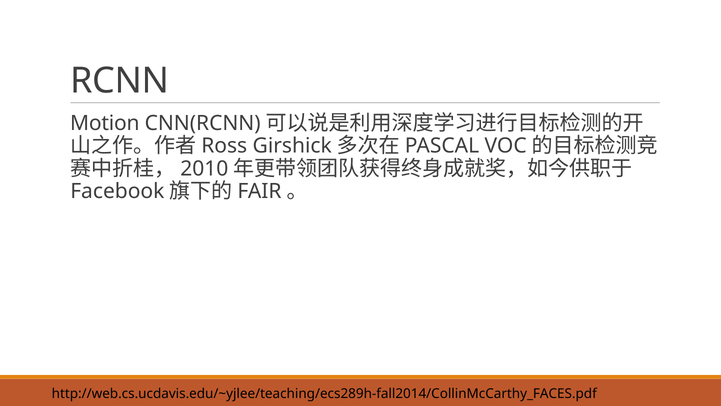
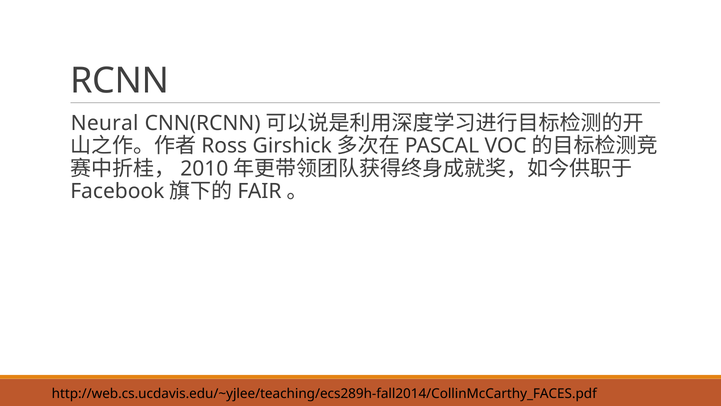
Motion: Motion -> Neural
